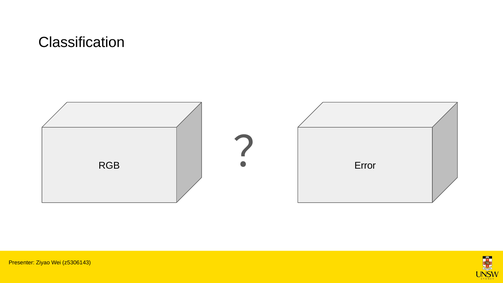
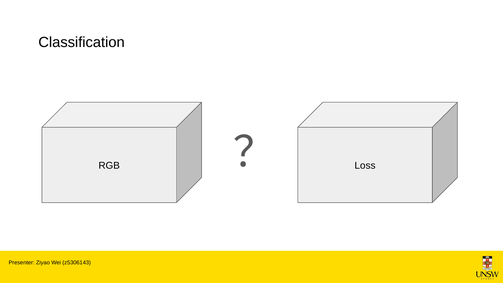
Error: Error -> Loss
